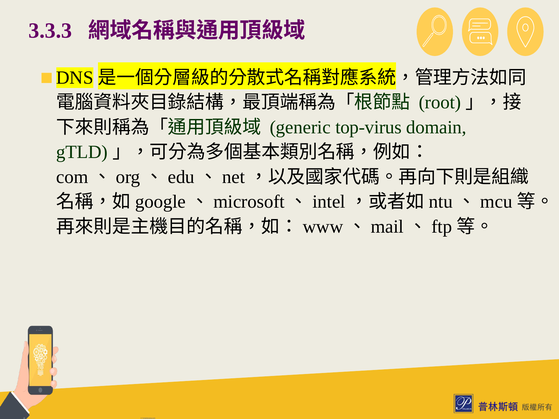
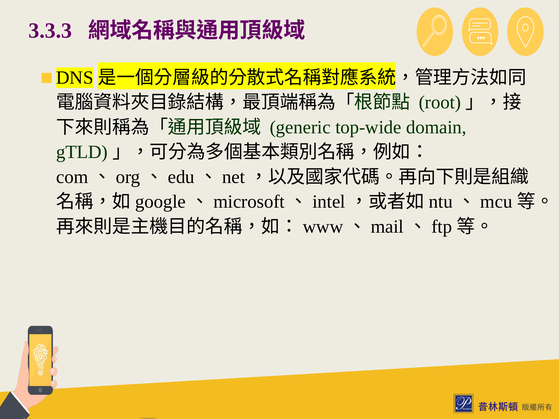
top-virus: top-virus -> top-wide
